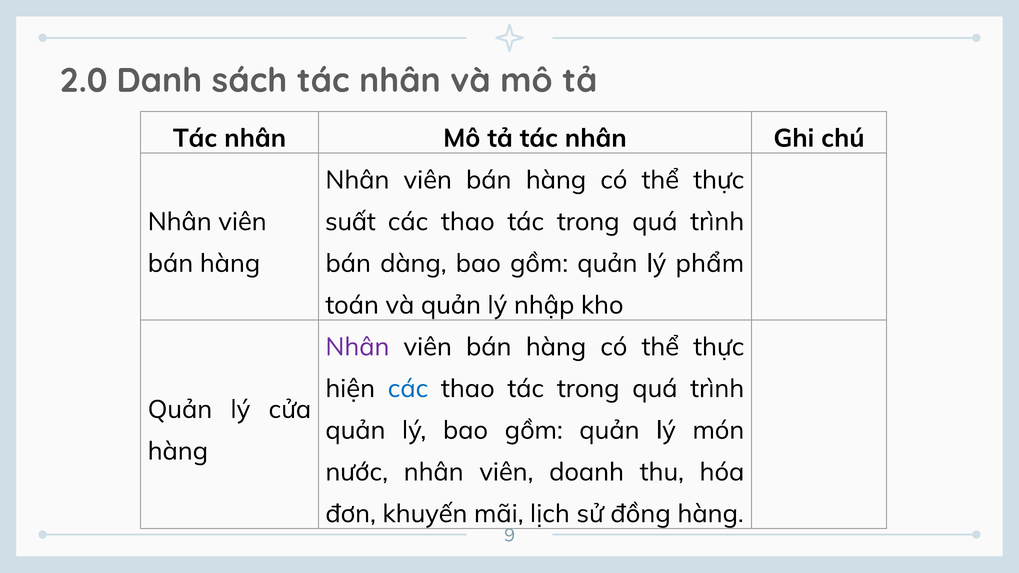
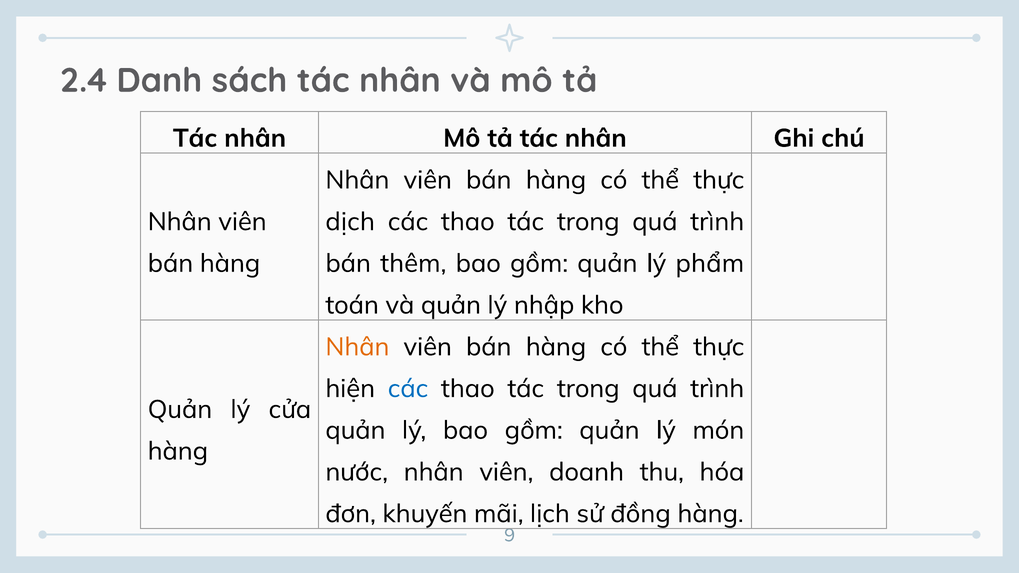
2.0: 2.0 -> 2.4
suất: suất -> dịch
dàng: dàng -> thêm
Nhân at (357, 347) colour: purple -> orange
